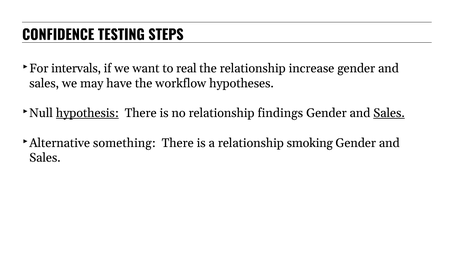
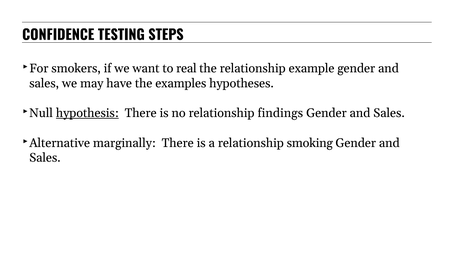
intervals: intervals -> smokers
increase: increase -> example
workflow: workflow -> examples
Sales at (389, 113) underline: present -> none
something: something -> marginally
